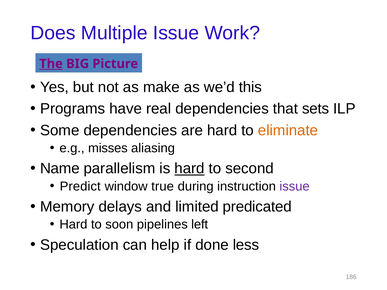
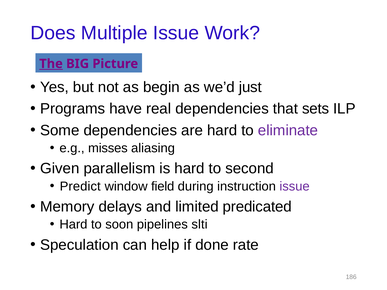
make: make -> begin
this: this -> just
eliminate colour: orange -> purple
Name: Name -> Given
hard at (189, 169) underline: present -> none
true: true -> field
left: left -> slti
less: less -> rate
